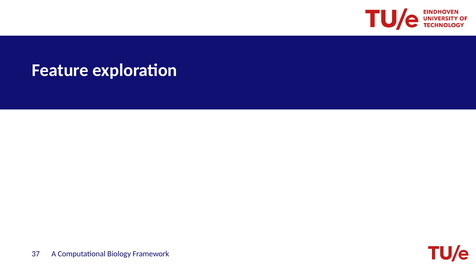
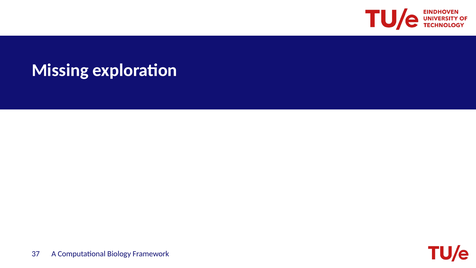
Feature: Feature -> Missing
